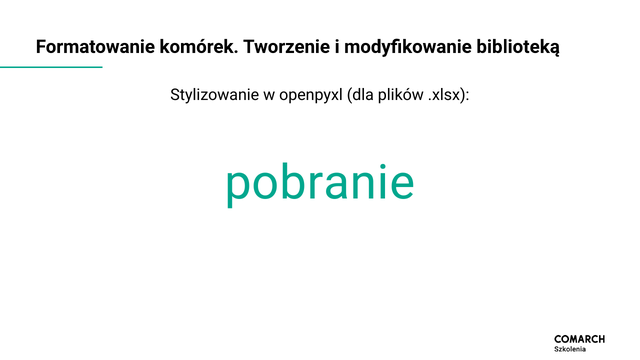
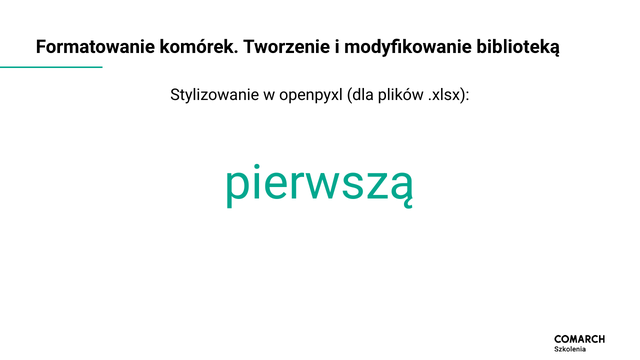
pobranie: pobranie -> pierwszą
